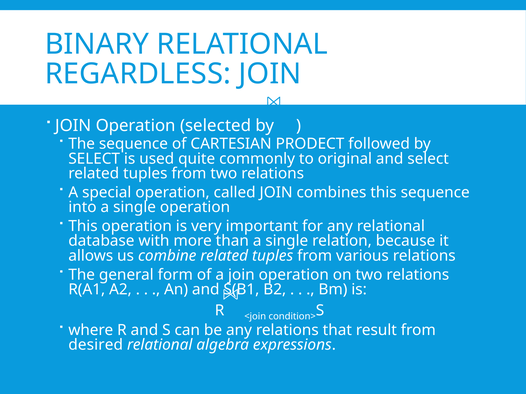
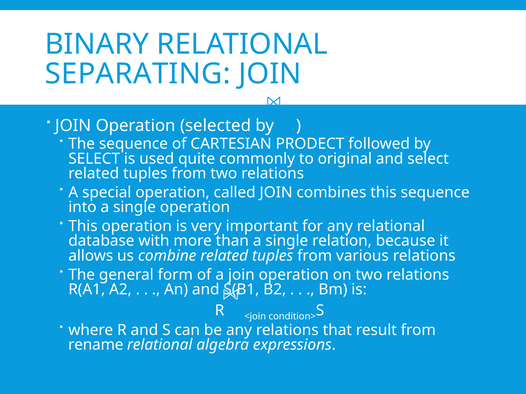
REGARDLESS: REGARDLESS -> SEPARATING
desired: desired -> rename
